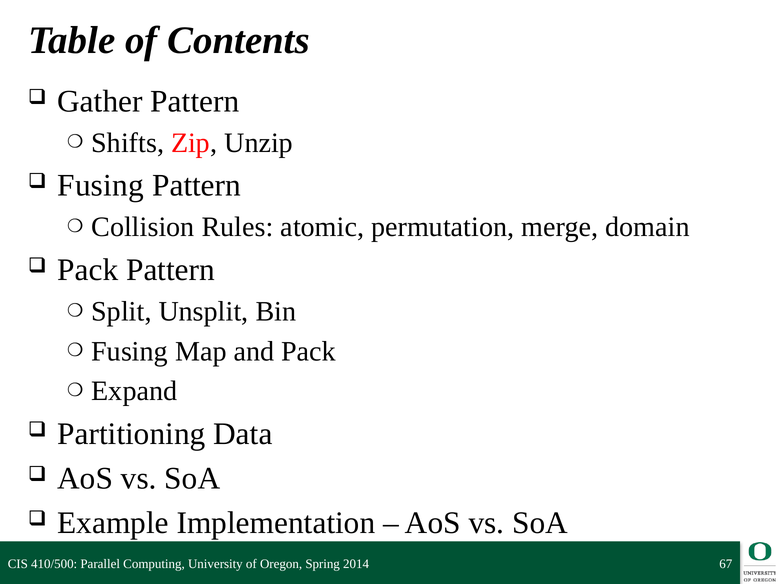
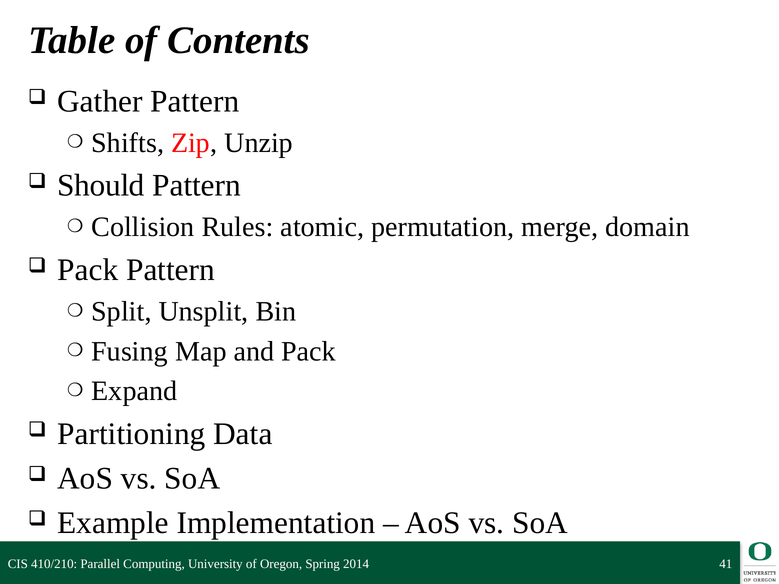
Fusing at (101, 186): Fusing -> Should
410/500: 410/500 -> 410/210
67: 67 -> 41
